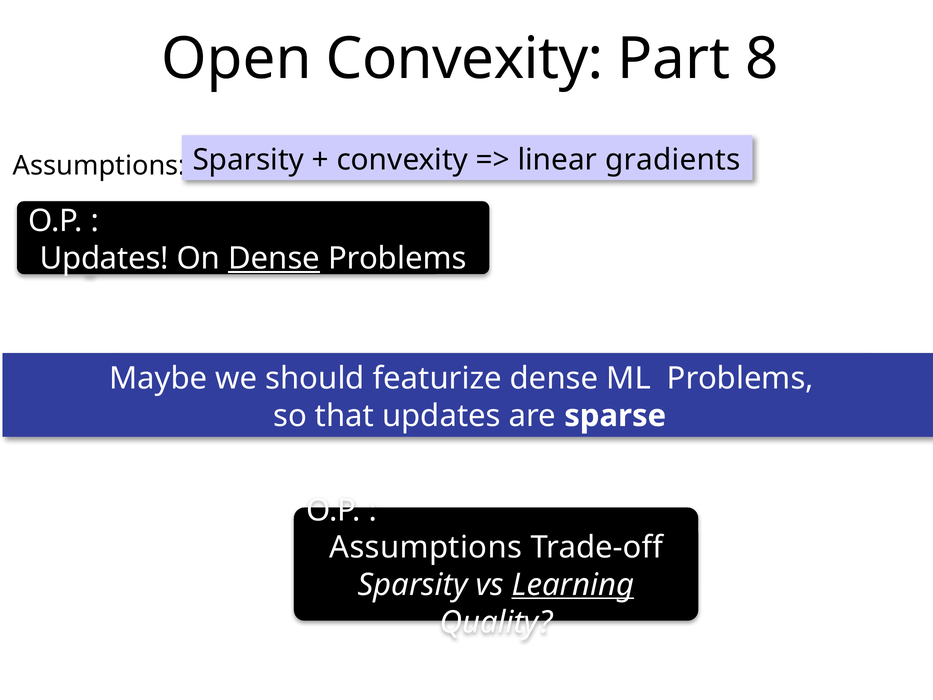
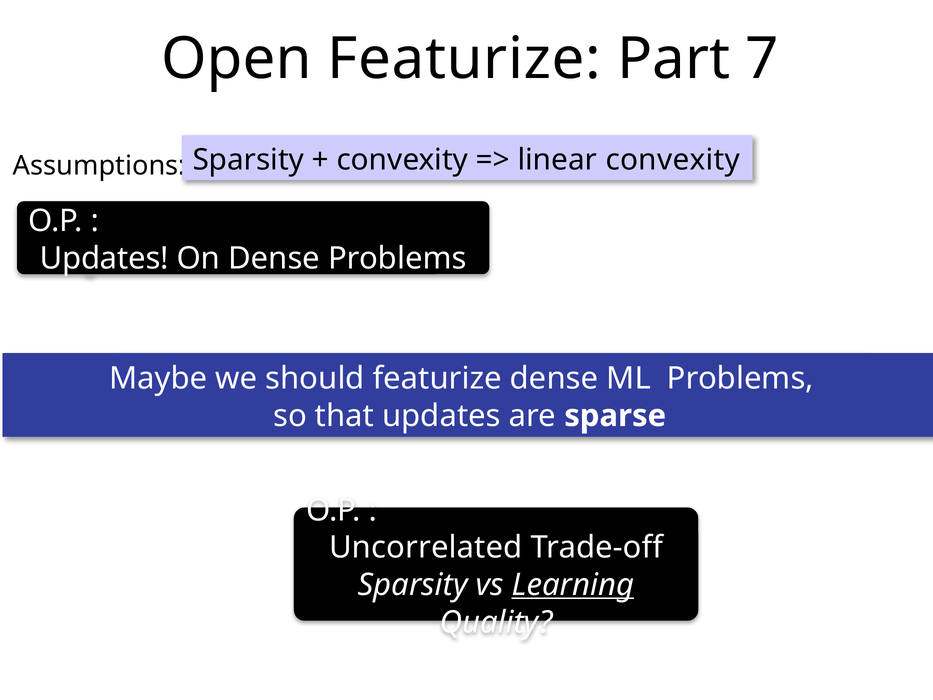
Open Convexity: Convexity -> Featurize
8: 8 -> 7
linear gradients: gradients -> convexity
Dense at (274, 258) underline: present -> none
Assumptions at (426, 547): Assumptions -> Uncorrelated
